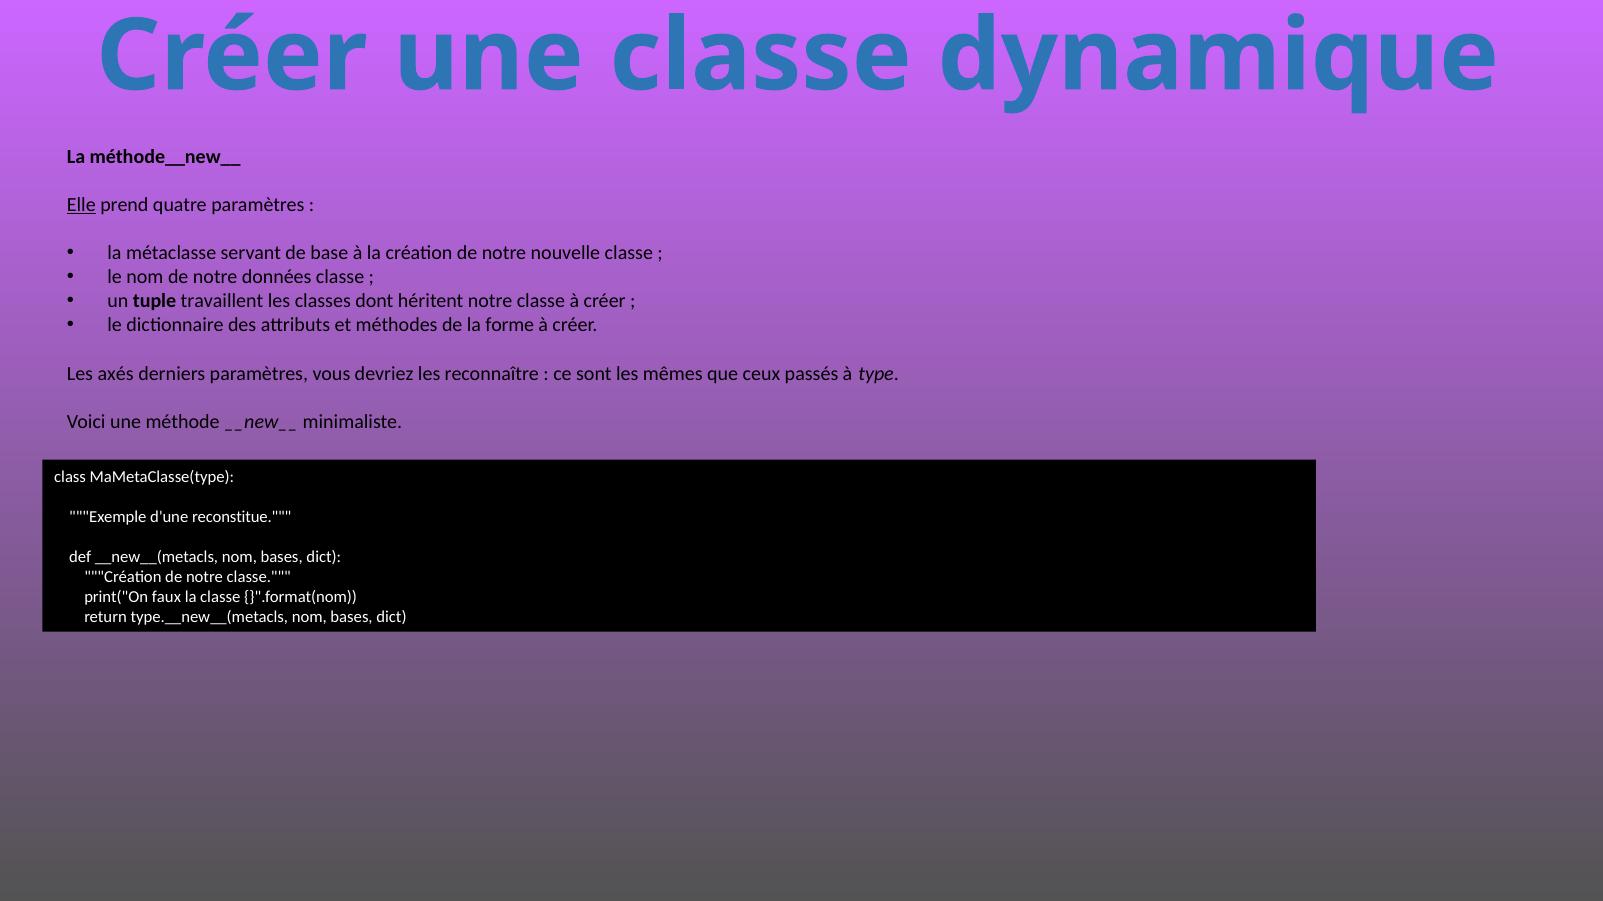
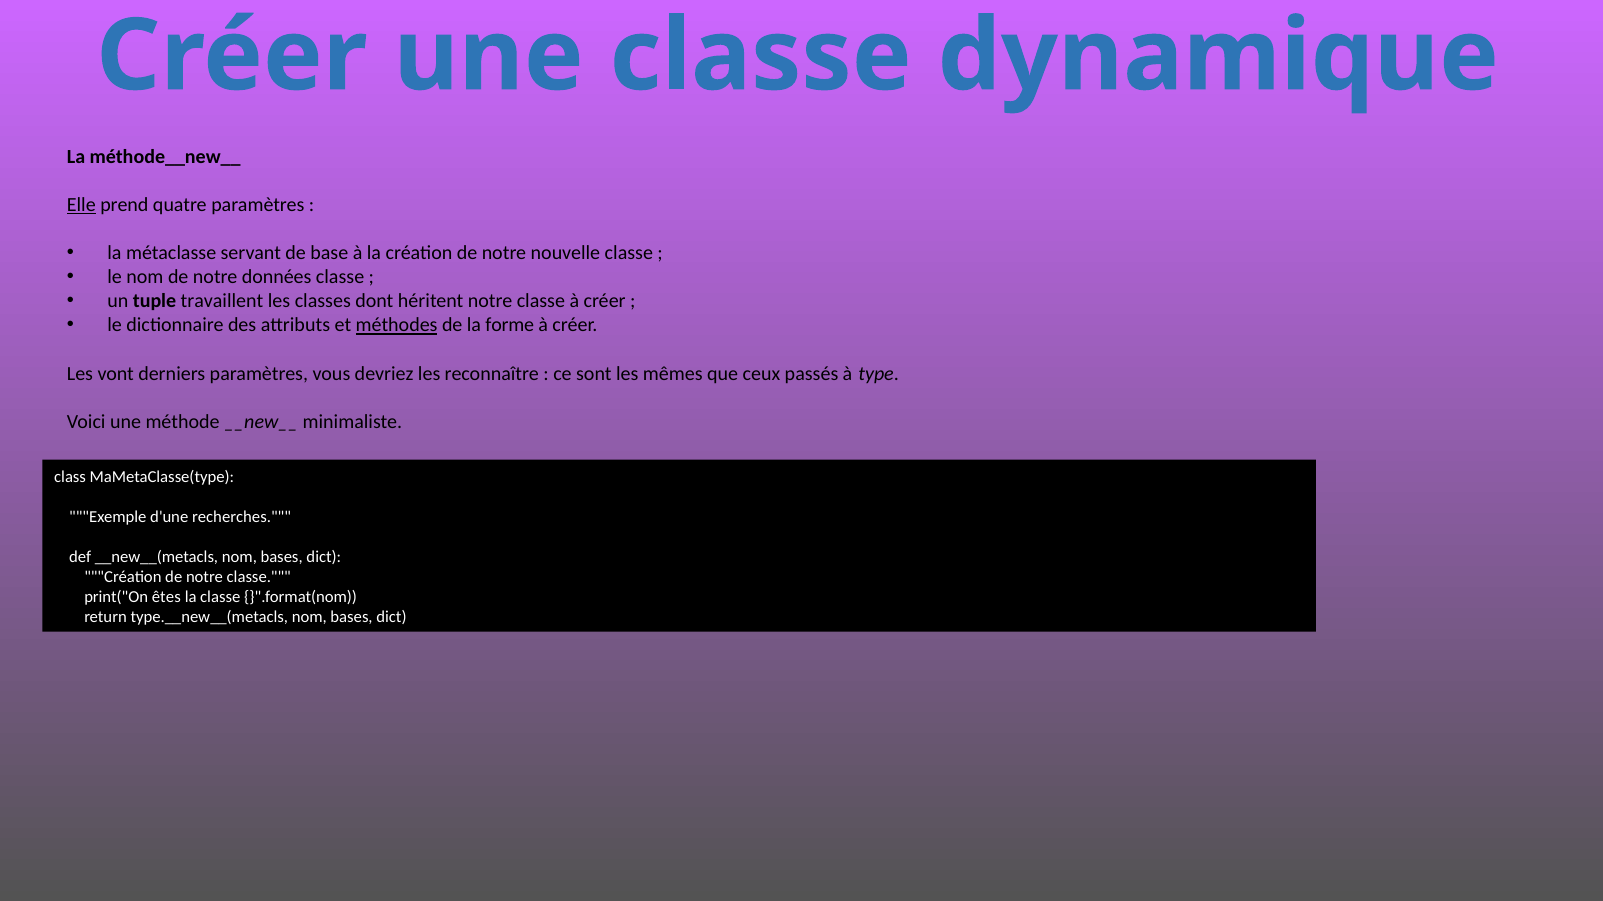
méthodes underline: none -> present
axés: axés -> vont
reconstitue: reconstitue -> recherches
faux: faux -> êtes
